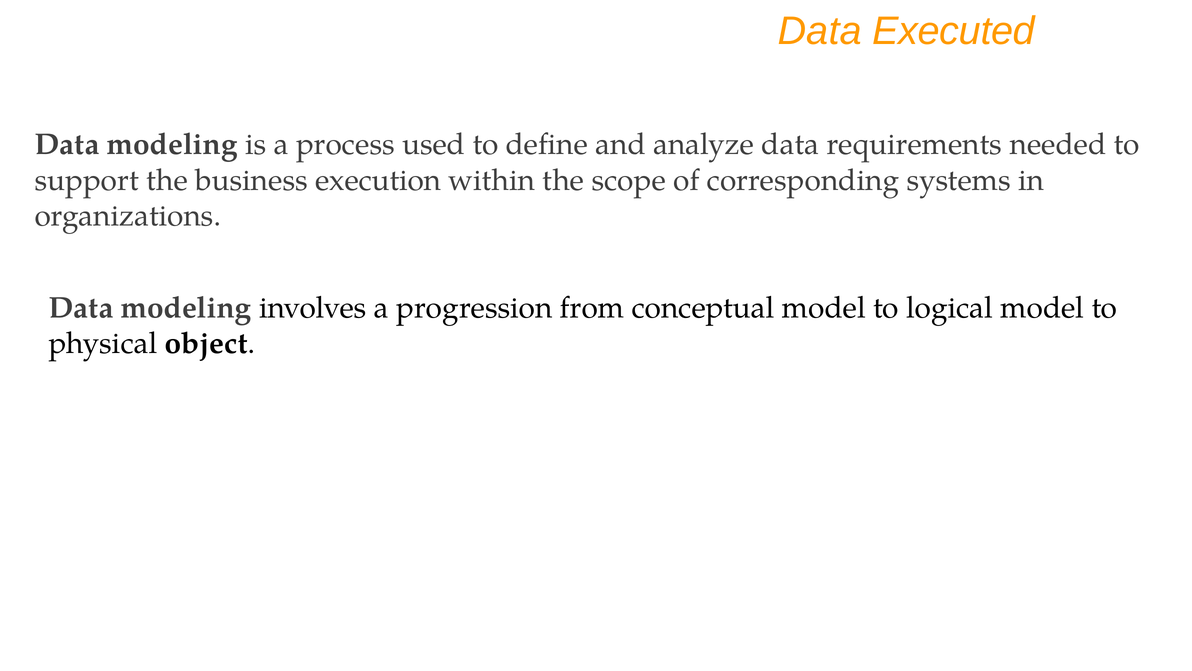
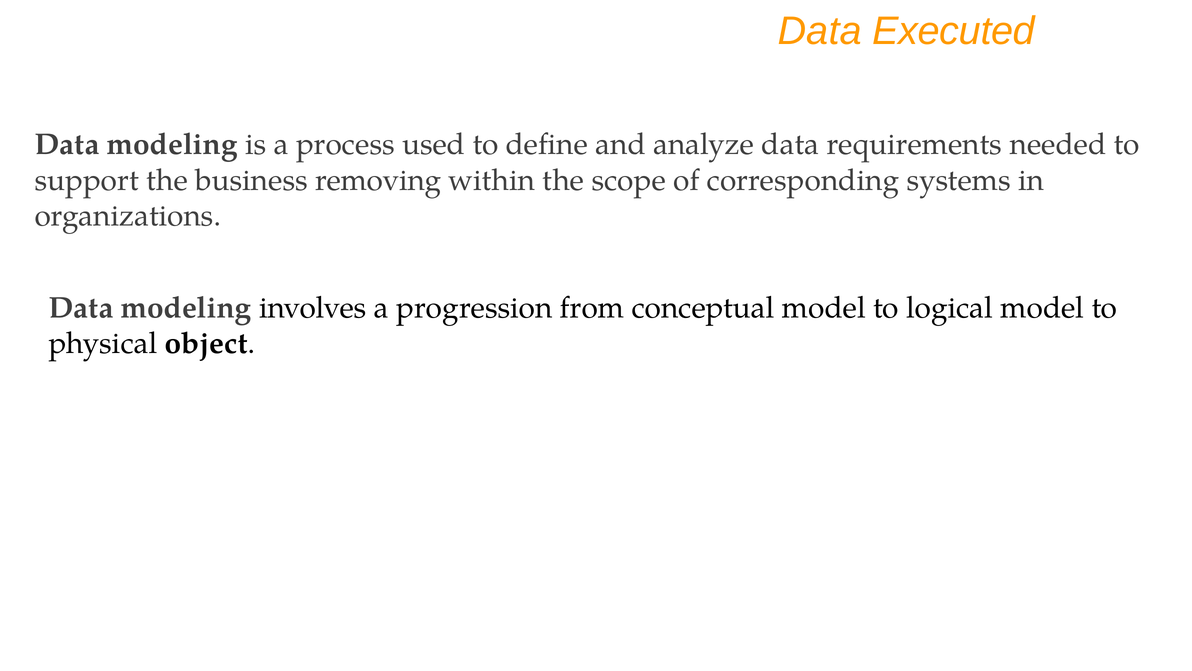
execution: execution -> removing
